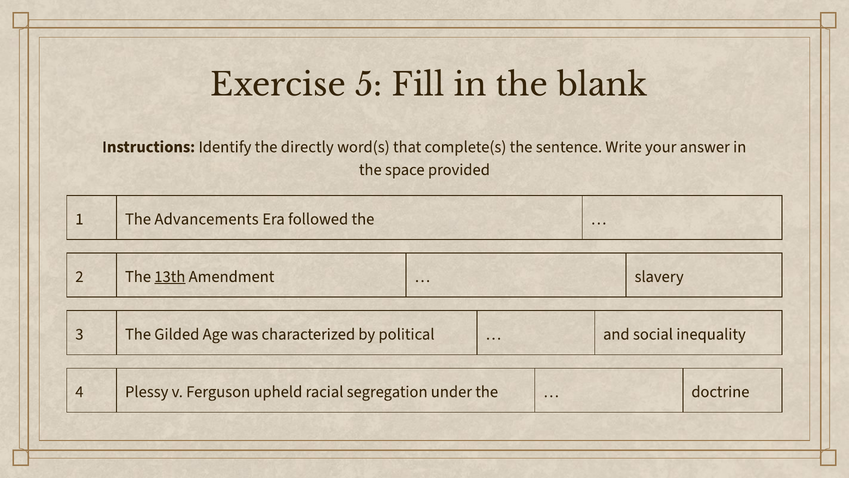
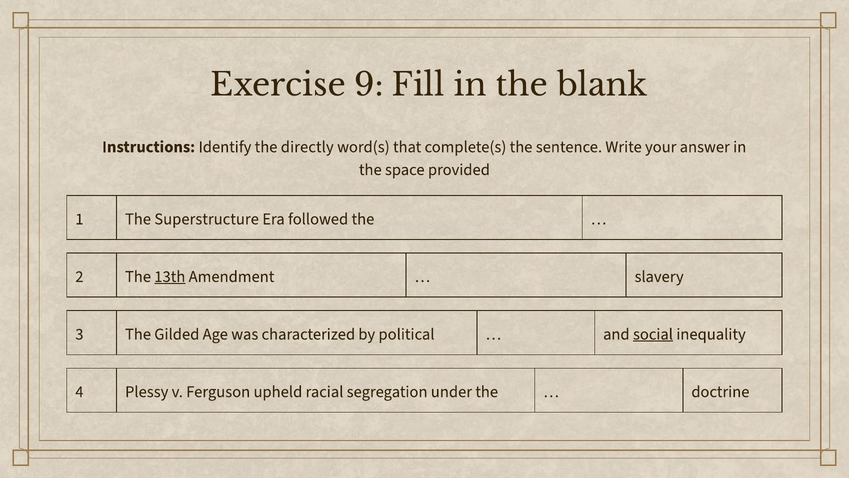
5: 5 -> 9
Advancements: Advancements -> Superstructure
social underline: none -> present
